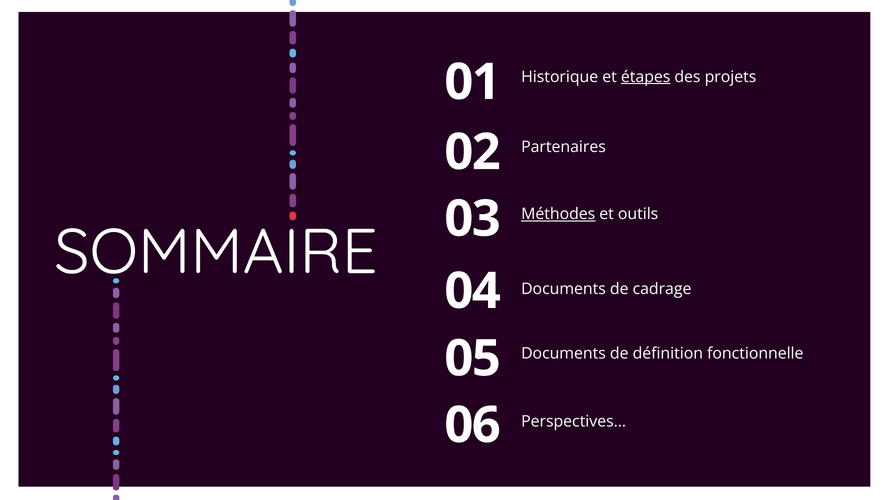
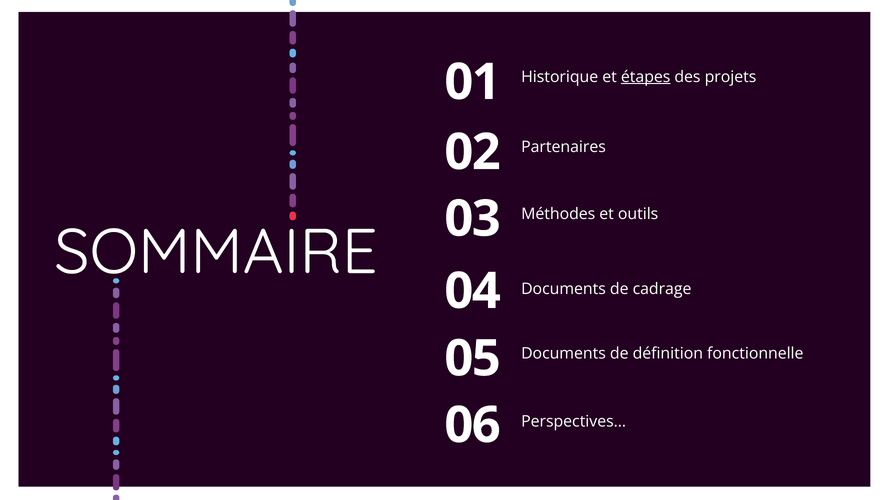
Méthodes underline: present -> none
